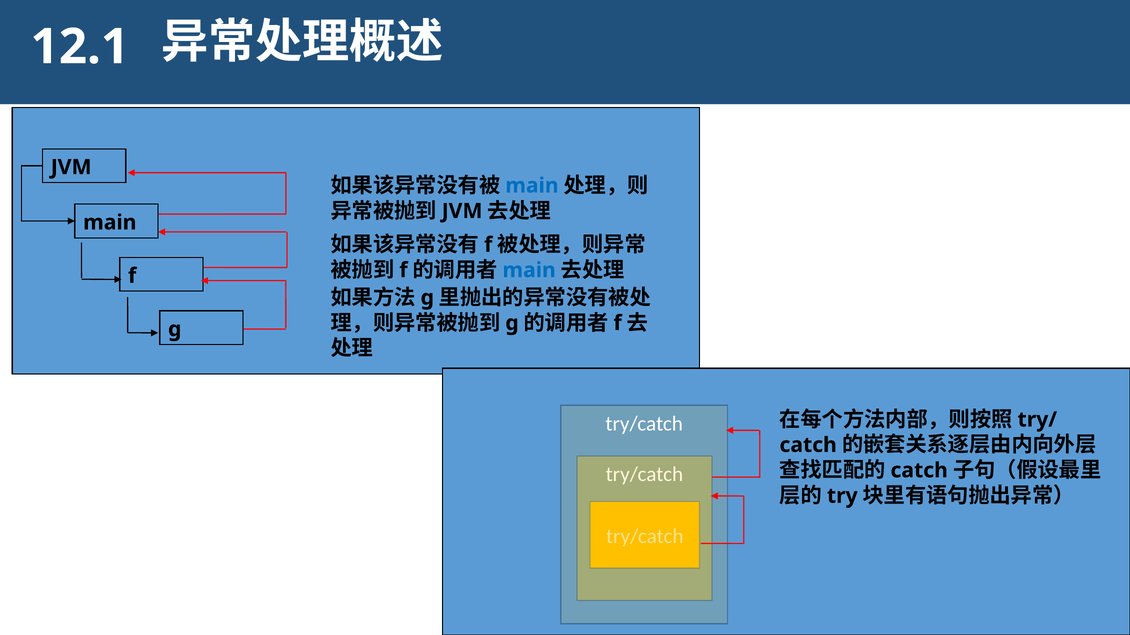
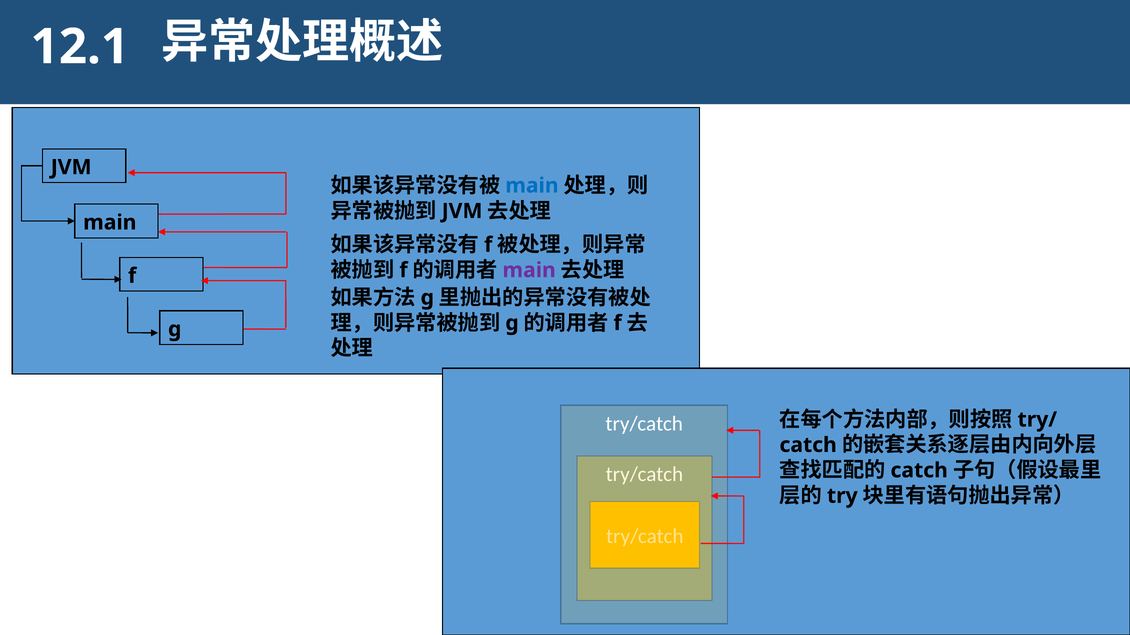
main at (529, 270) colour: blue -> purple
